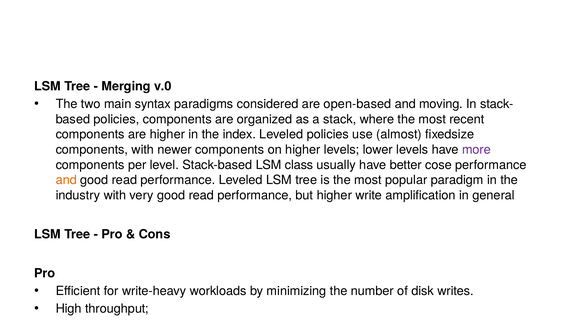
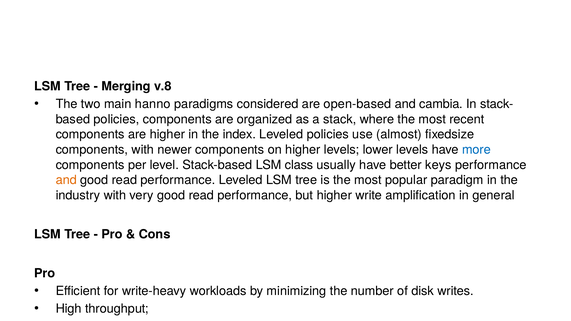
v.0: v.0 -> v.8
syntax: syntax -> hanno
moving: moving -> cambia
more colour: purple -> blue
cose: cose -> keys
